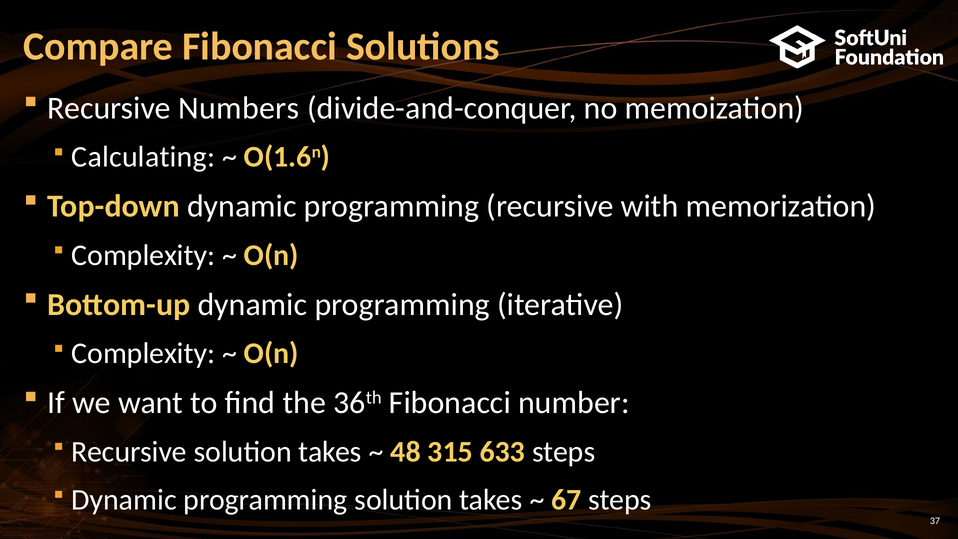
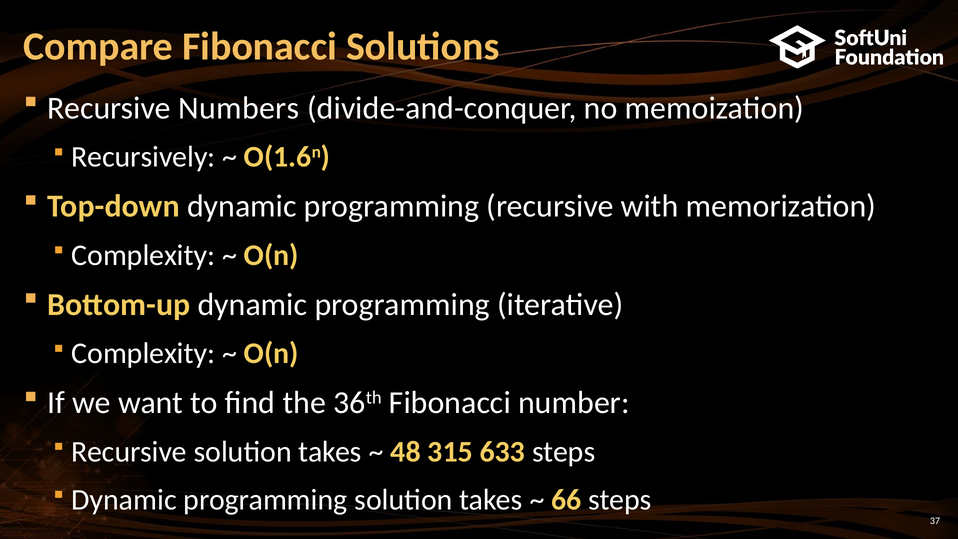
Calculating: Calculating -> Recursively
67: 67 -> 66
